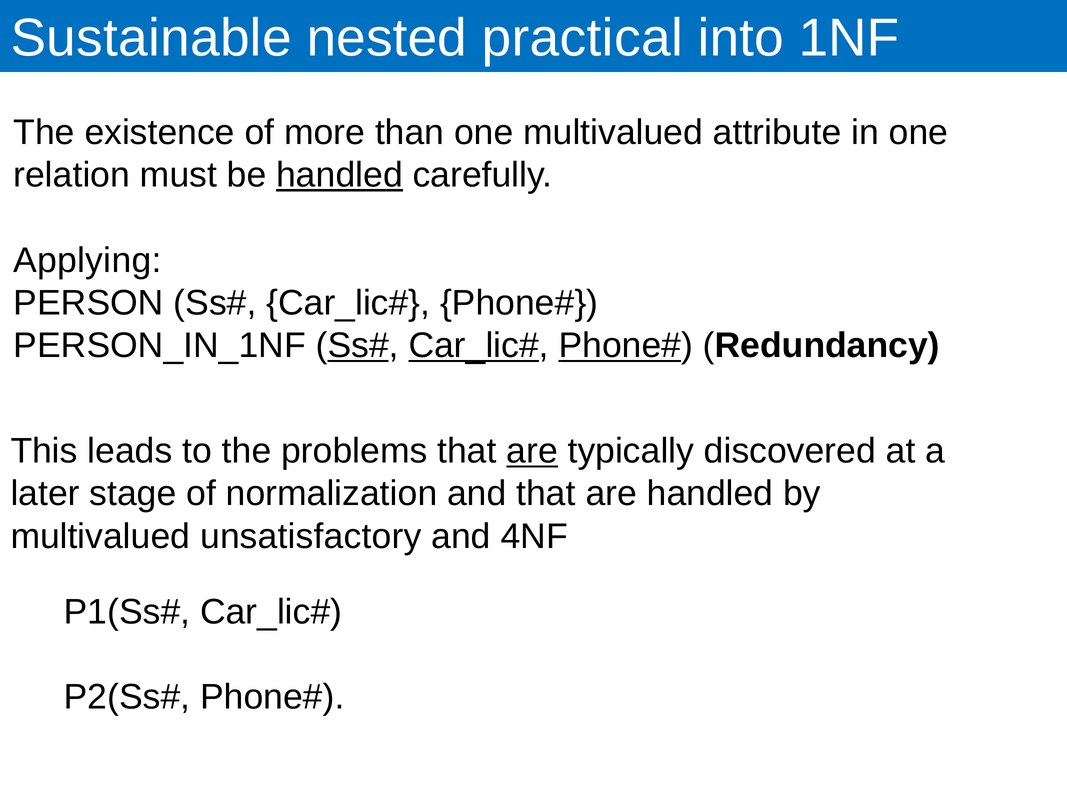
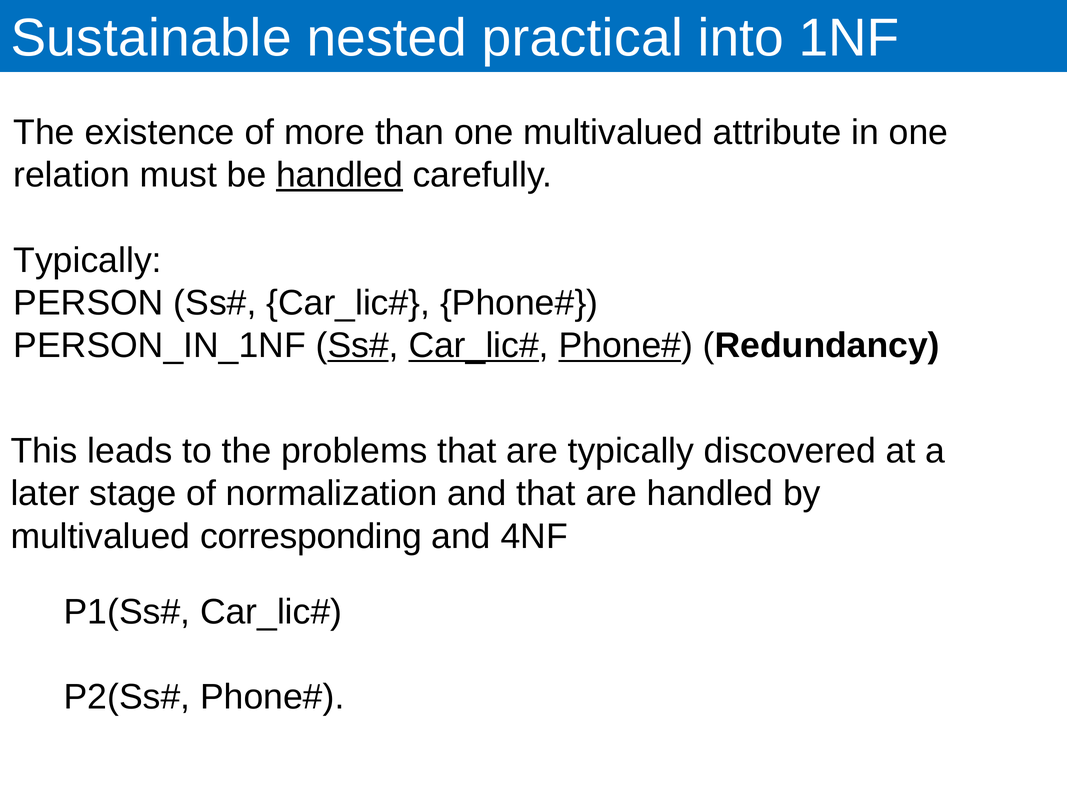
Applying at (87, 260): Applying -> Typically
are at (532, 451) underline: present -> none
unsatisfactory: unsatisfactory -> corresponding
